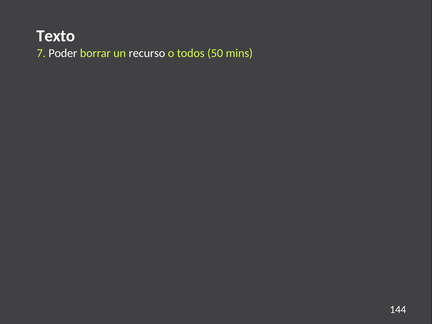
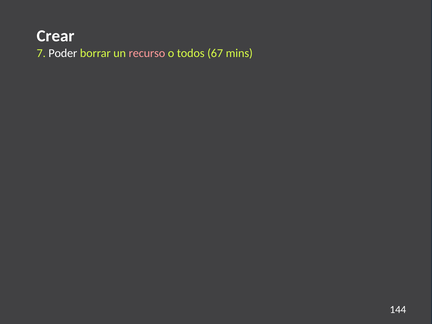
Texto: Texto -> Crear
recurso colour: white -> pink
50: 50 -> 67
